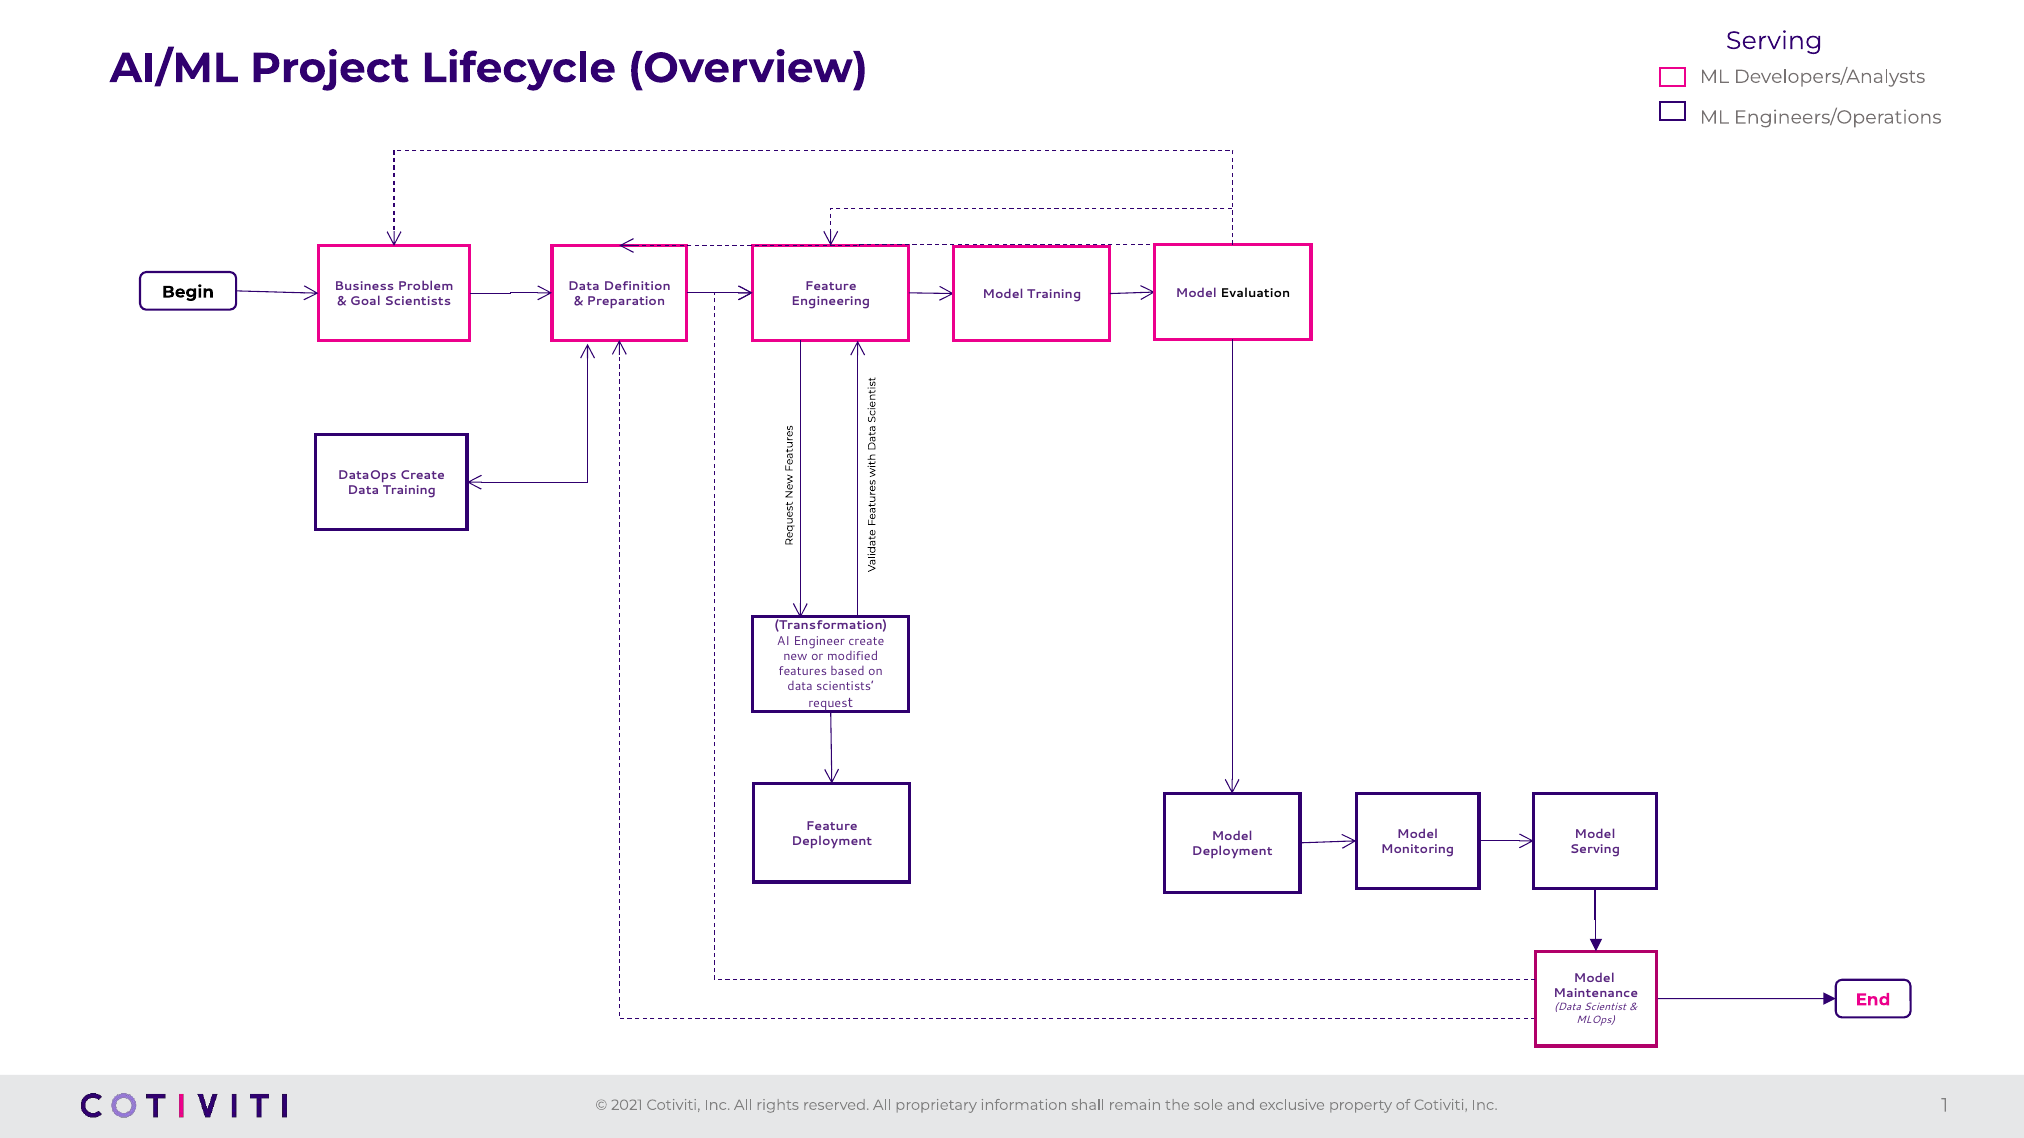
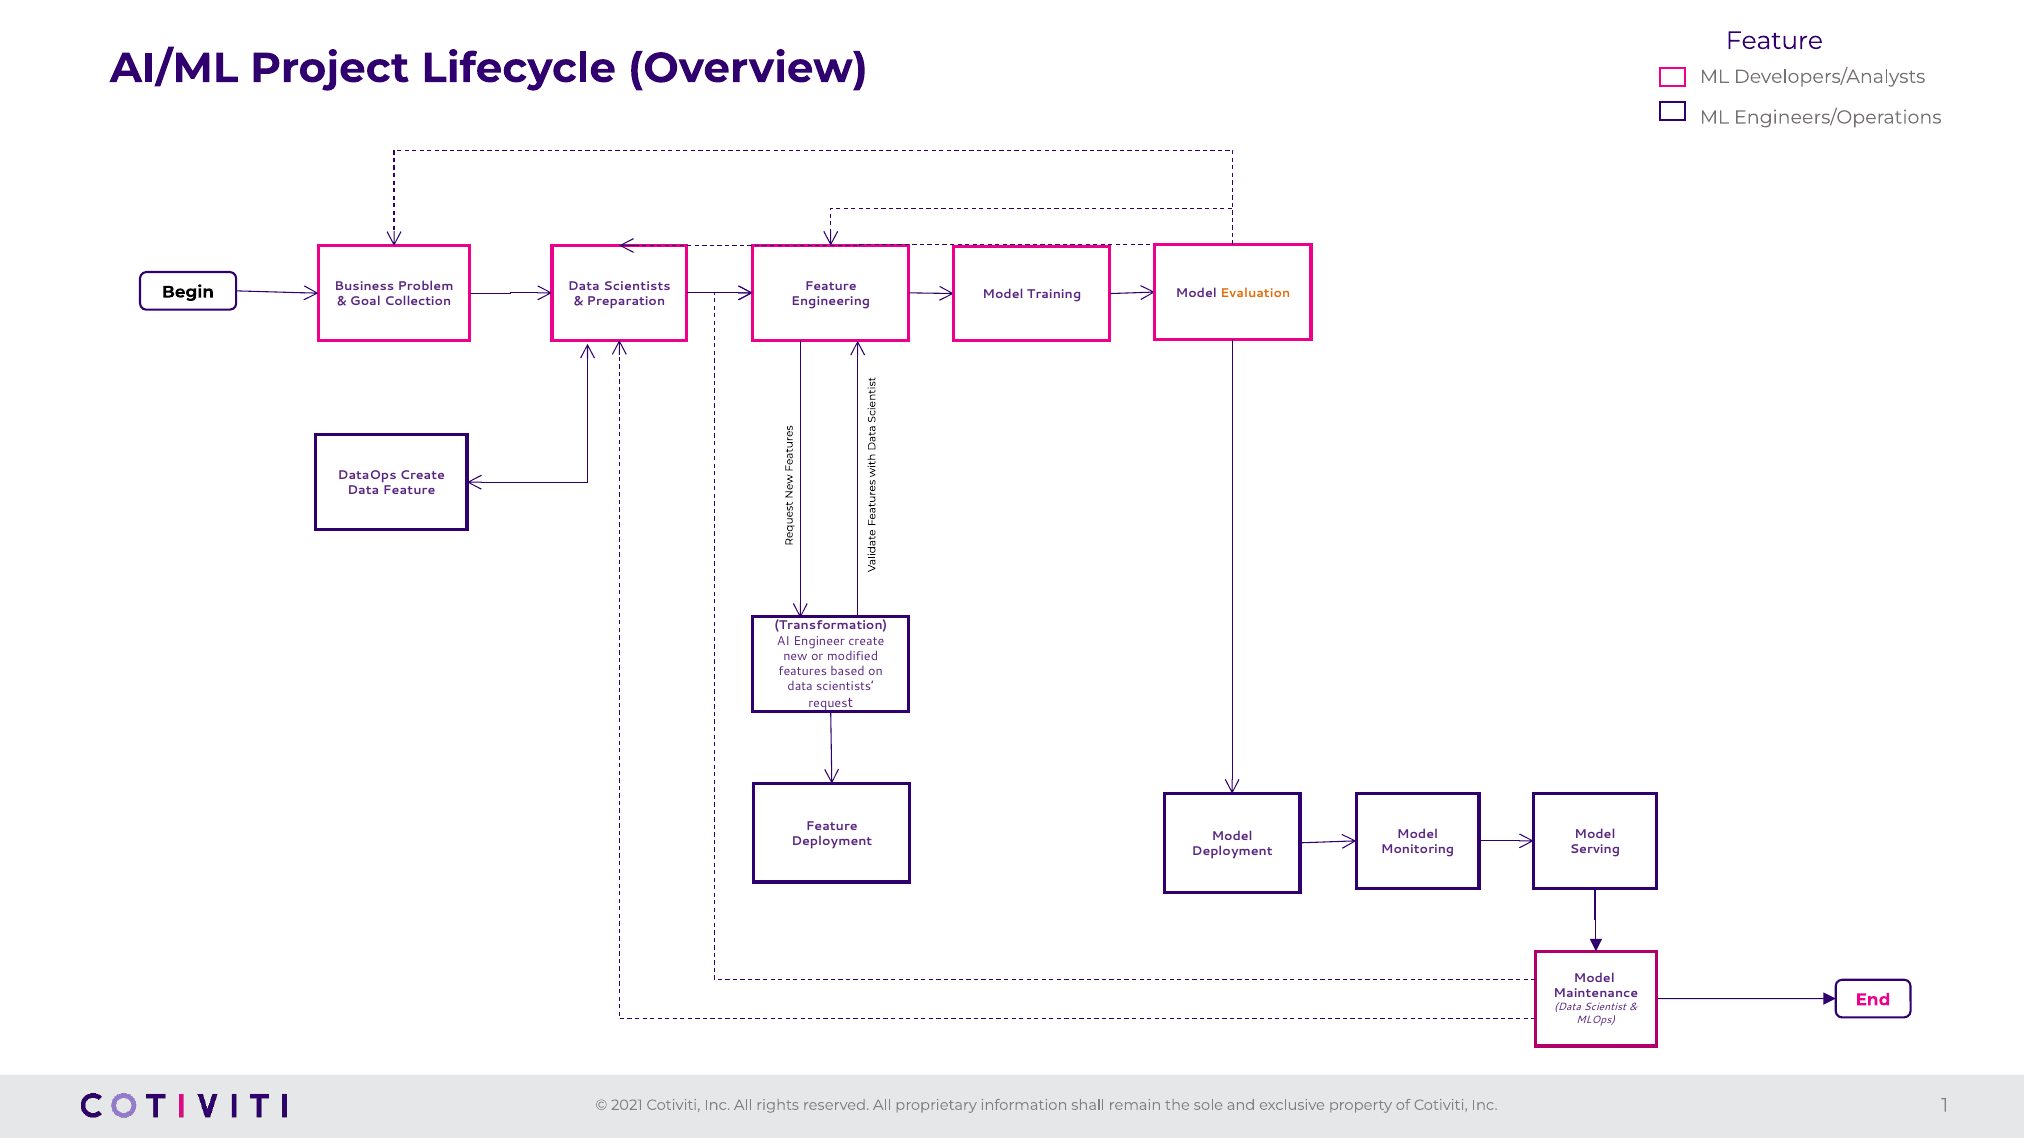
Serving at (1774, 41): Serving -> Feature
Definition at (637, 286): Definition -> Scientists
Evaluation colour: black -> orange
Goal Scientists: Scientists -> Collection
Data Training: Training -> Feature
